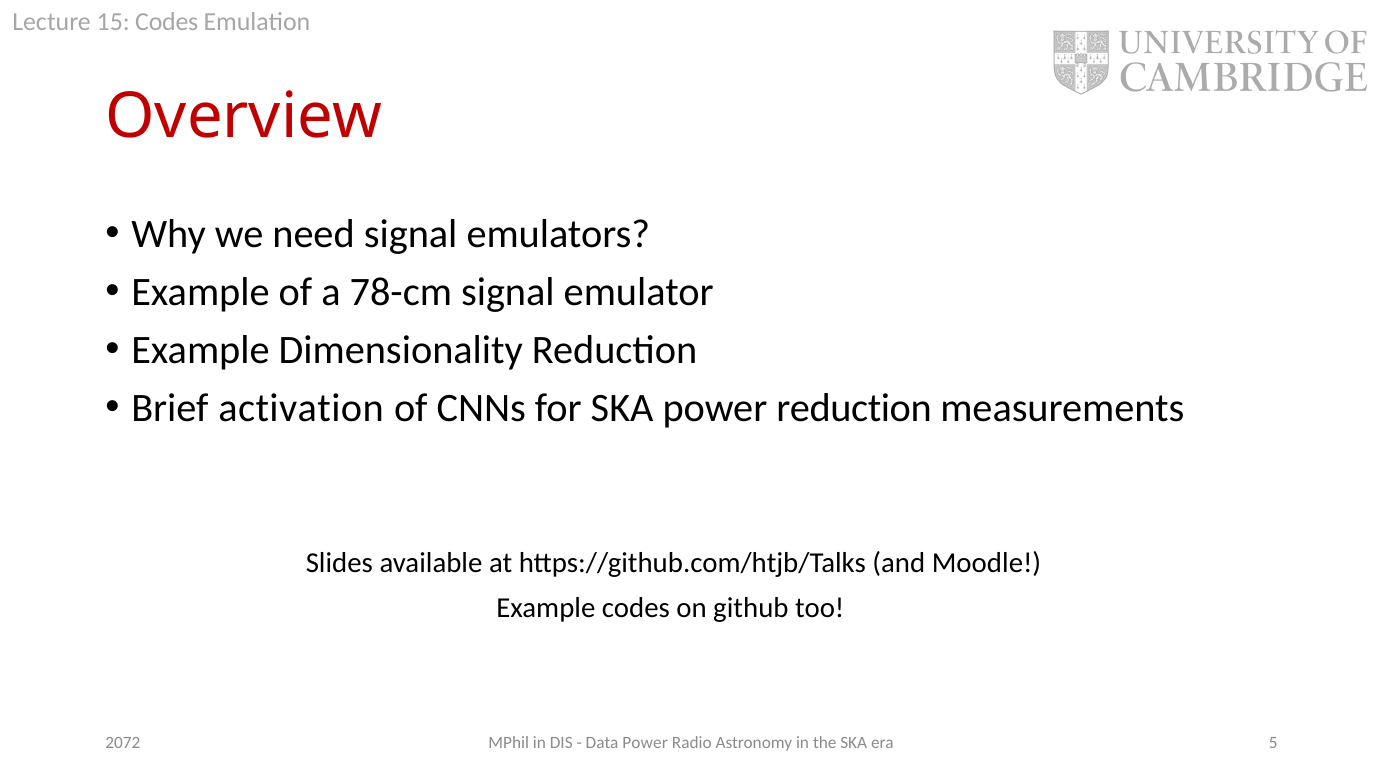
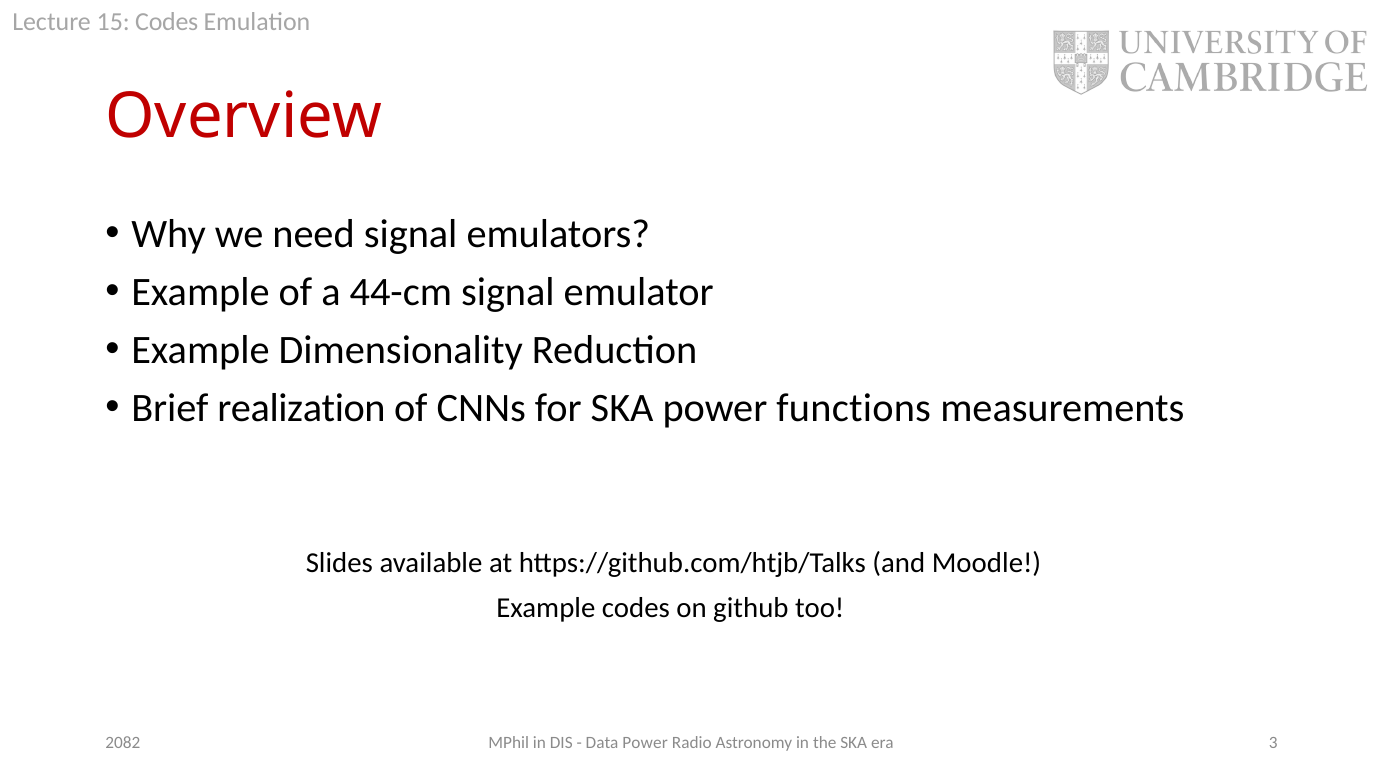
78-cm: 78-cm -> 44-cm
activation: activation -> realization
power reduction: reduction -> functions
5: 5 -> 3
2072: 2072 -> 2082
